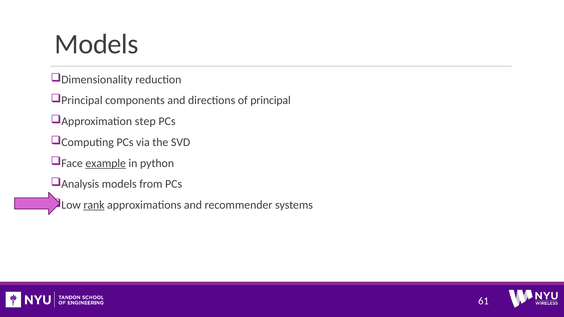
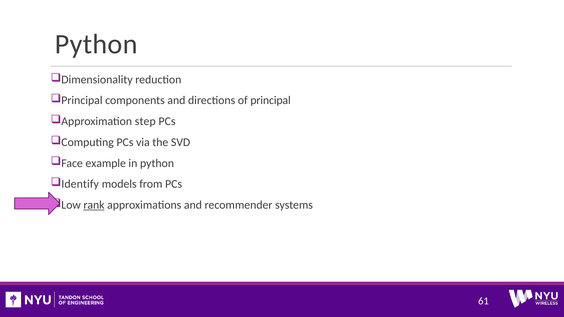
Models at (97, 44): Models -> Python
example underline: present -> none
Analysis: Analysis -> Identify
